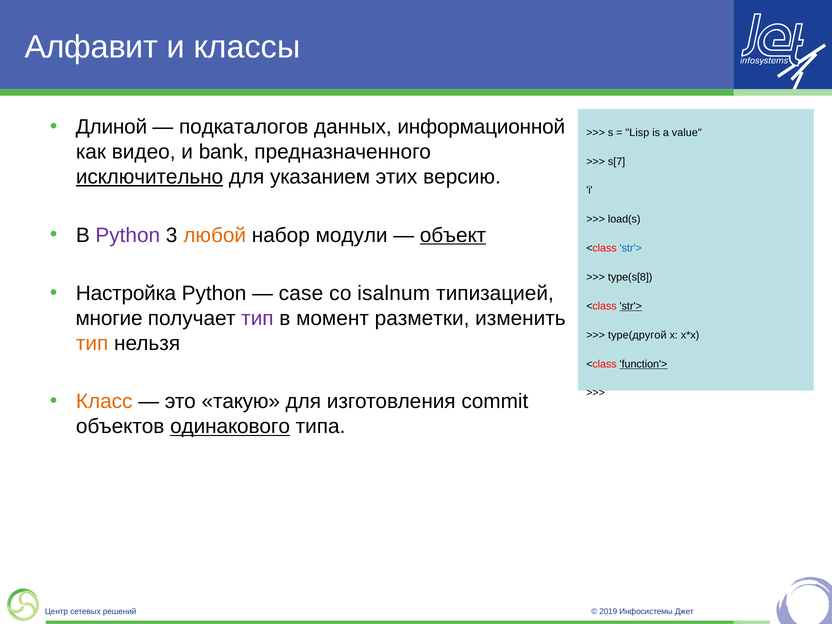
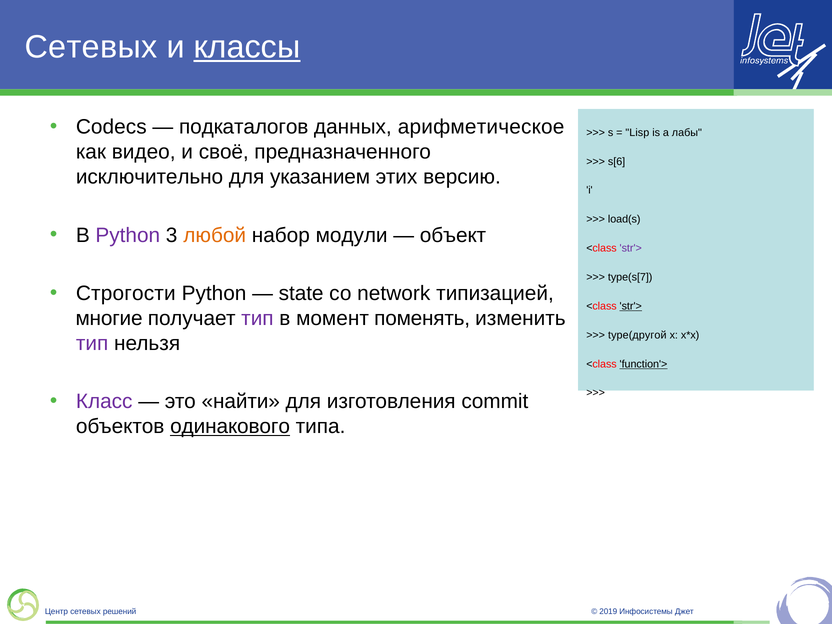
Алфавит at (91, 47): Алфавит -> Сетевых
классы underline: none -> present
Длиной: Длиной -> Codecs
информационной: информационной -> арифметическое
value: value -> лабы
bank: bank -> своё
s[7: s[7 -> s[6
исключительно underline: present -> none
объект underline: present -> none
str'> at (631, 248) colour: blue -> purple
type(s[8: type(s[8 -> type(s[7
Настройка: Настройка -> Строгости
case: case -> state
isalnum: isalnum -> network
разметки: разметки -> поменять
тип at (92, 343) colour: orange -> purple
Класс colour: orange -> purple
такую: такую -> найти
